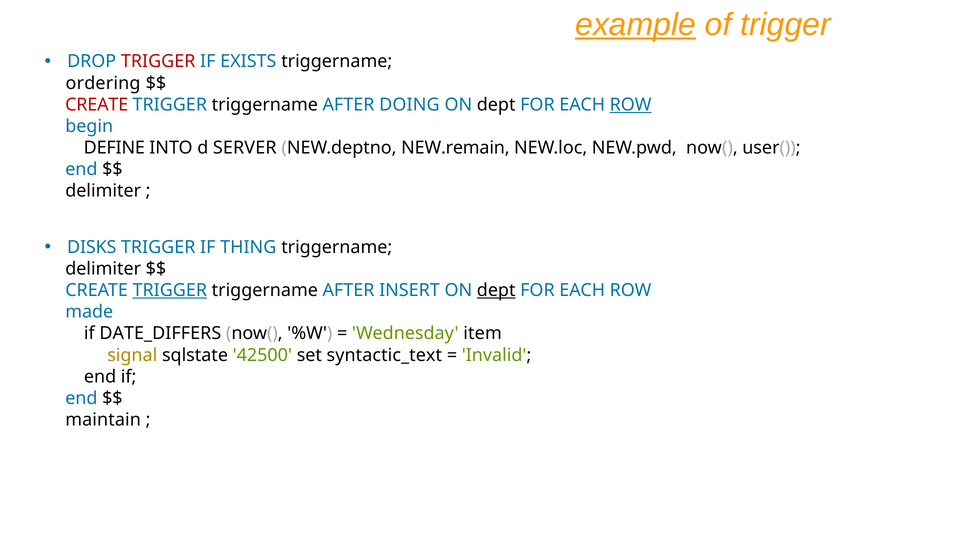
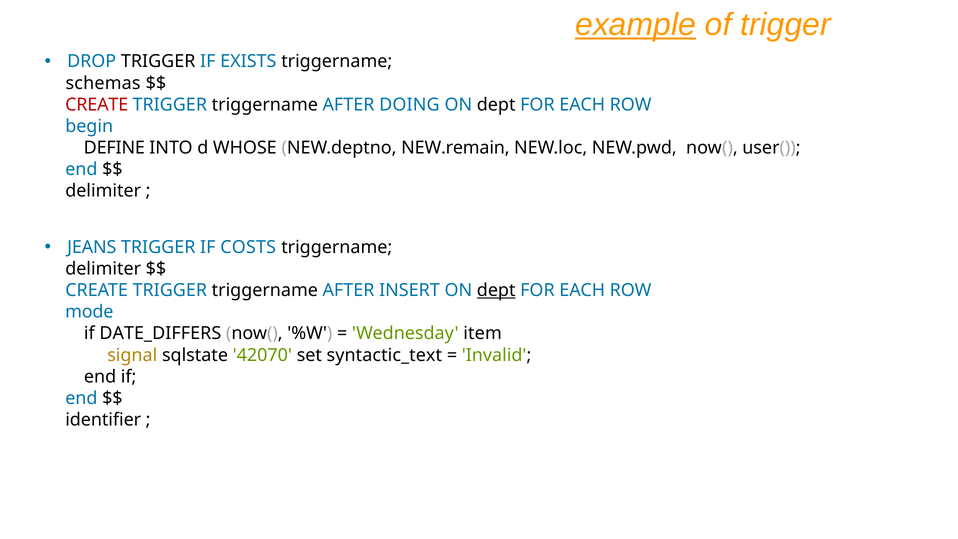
TRIGGER at (158, 62) colour: red -> black
ordering: ordering -> schemas
ROW at (631, 105) underline: present -> none
SERVER: SERVER -> WHOSE
DISKS: DISKS -> JEANS
THING: THING -> COSTS
TRIGGER at (170, 290) underline: present -> none
made: made -> mode
42500: 42500 -> 42070
maintain: maintain -> identifier
